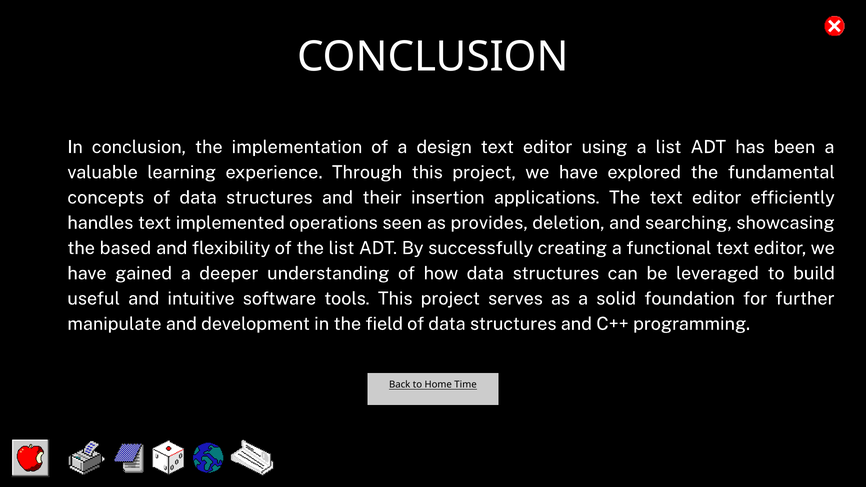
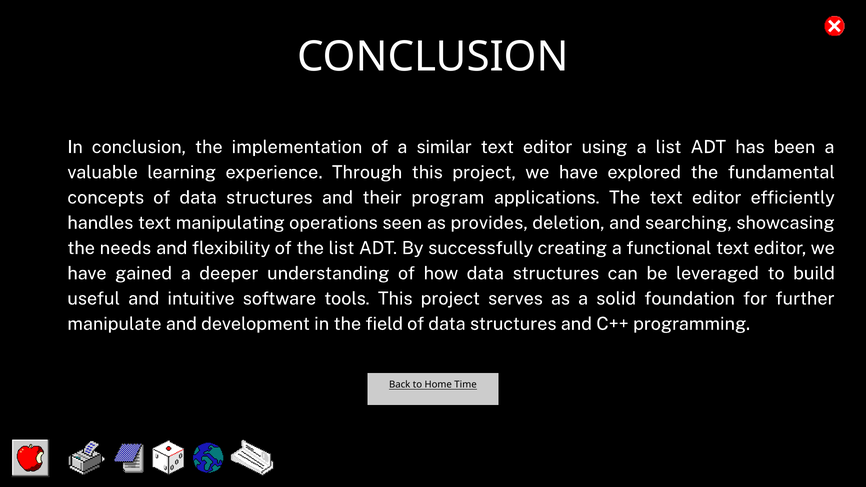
design: design -> similar
insertion: insertion -> program
implemented: implemented -> manipulating
based: based -> needs
